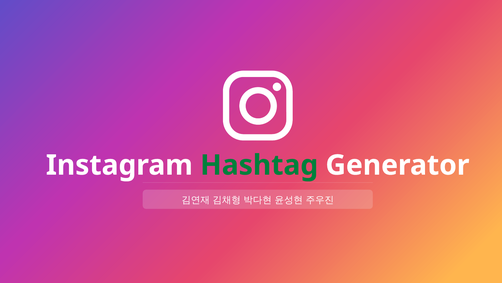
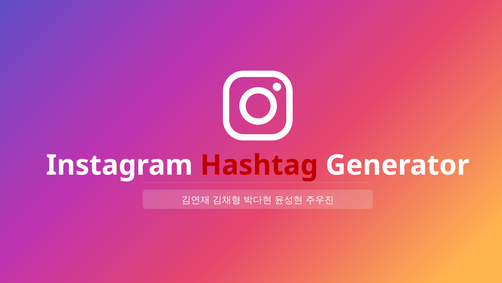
Hashtag colour: green -> red
